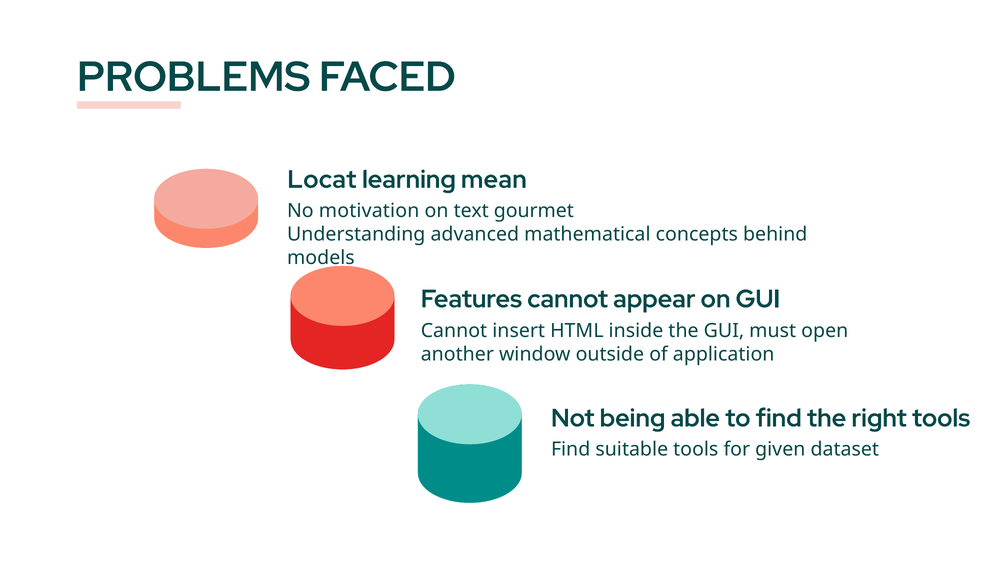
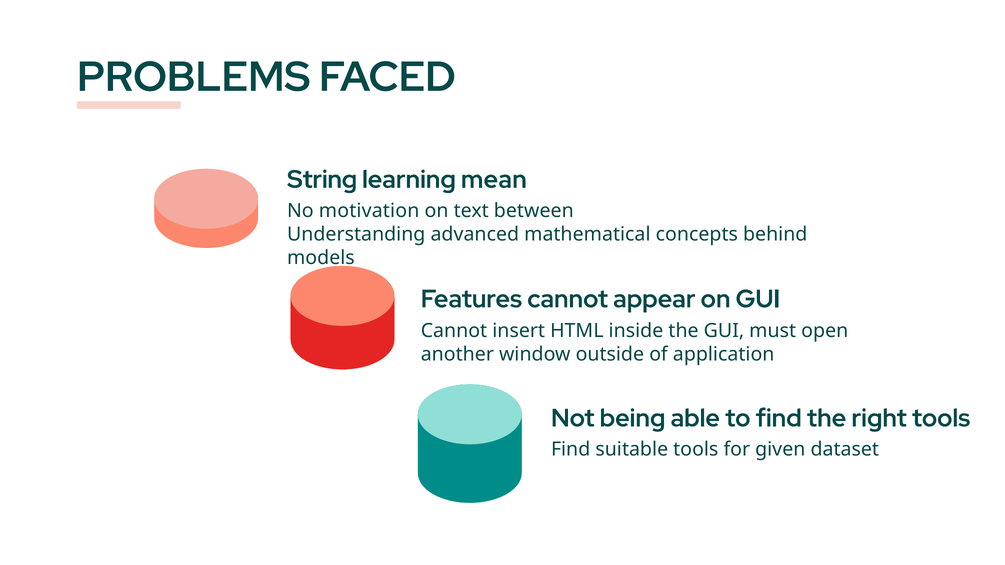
Locat: Locat -> String
gourmet: gourmet -> between
